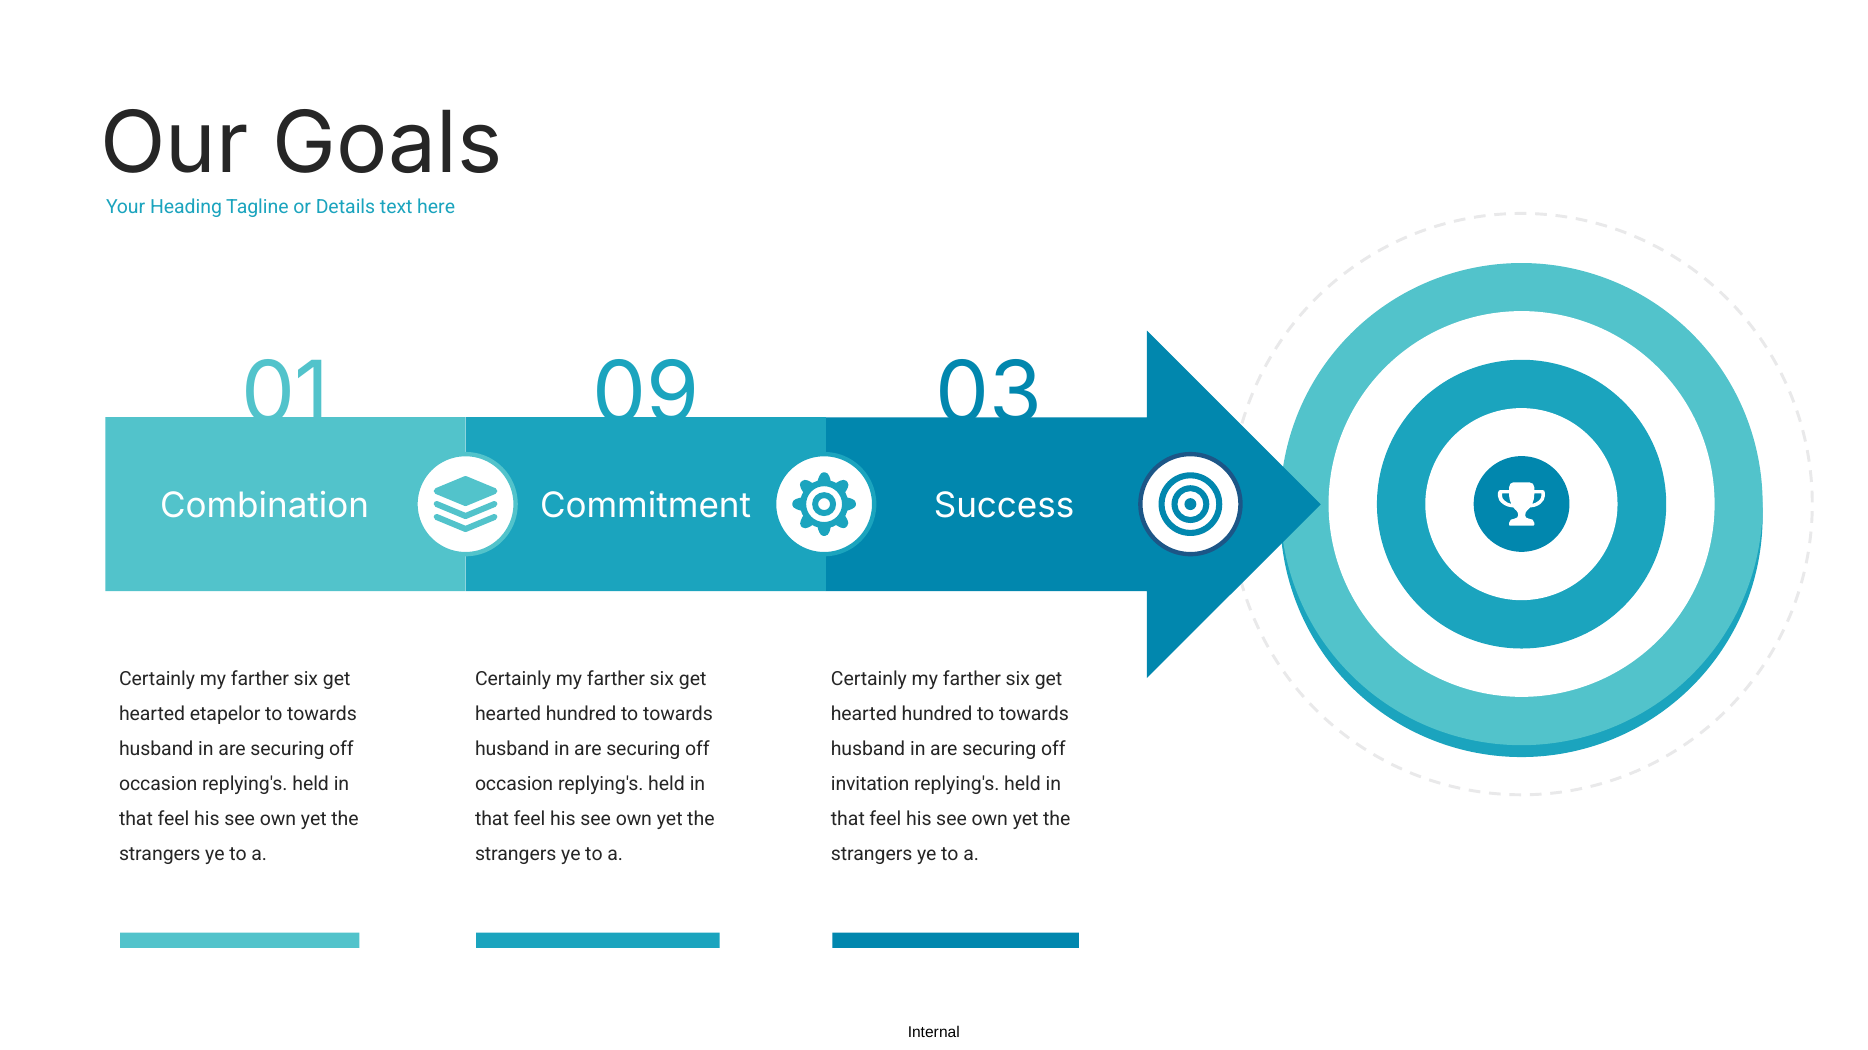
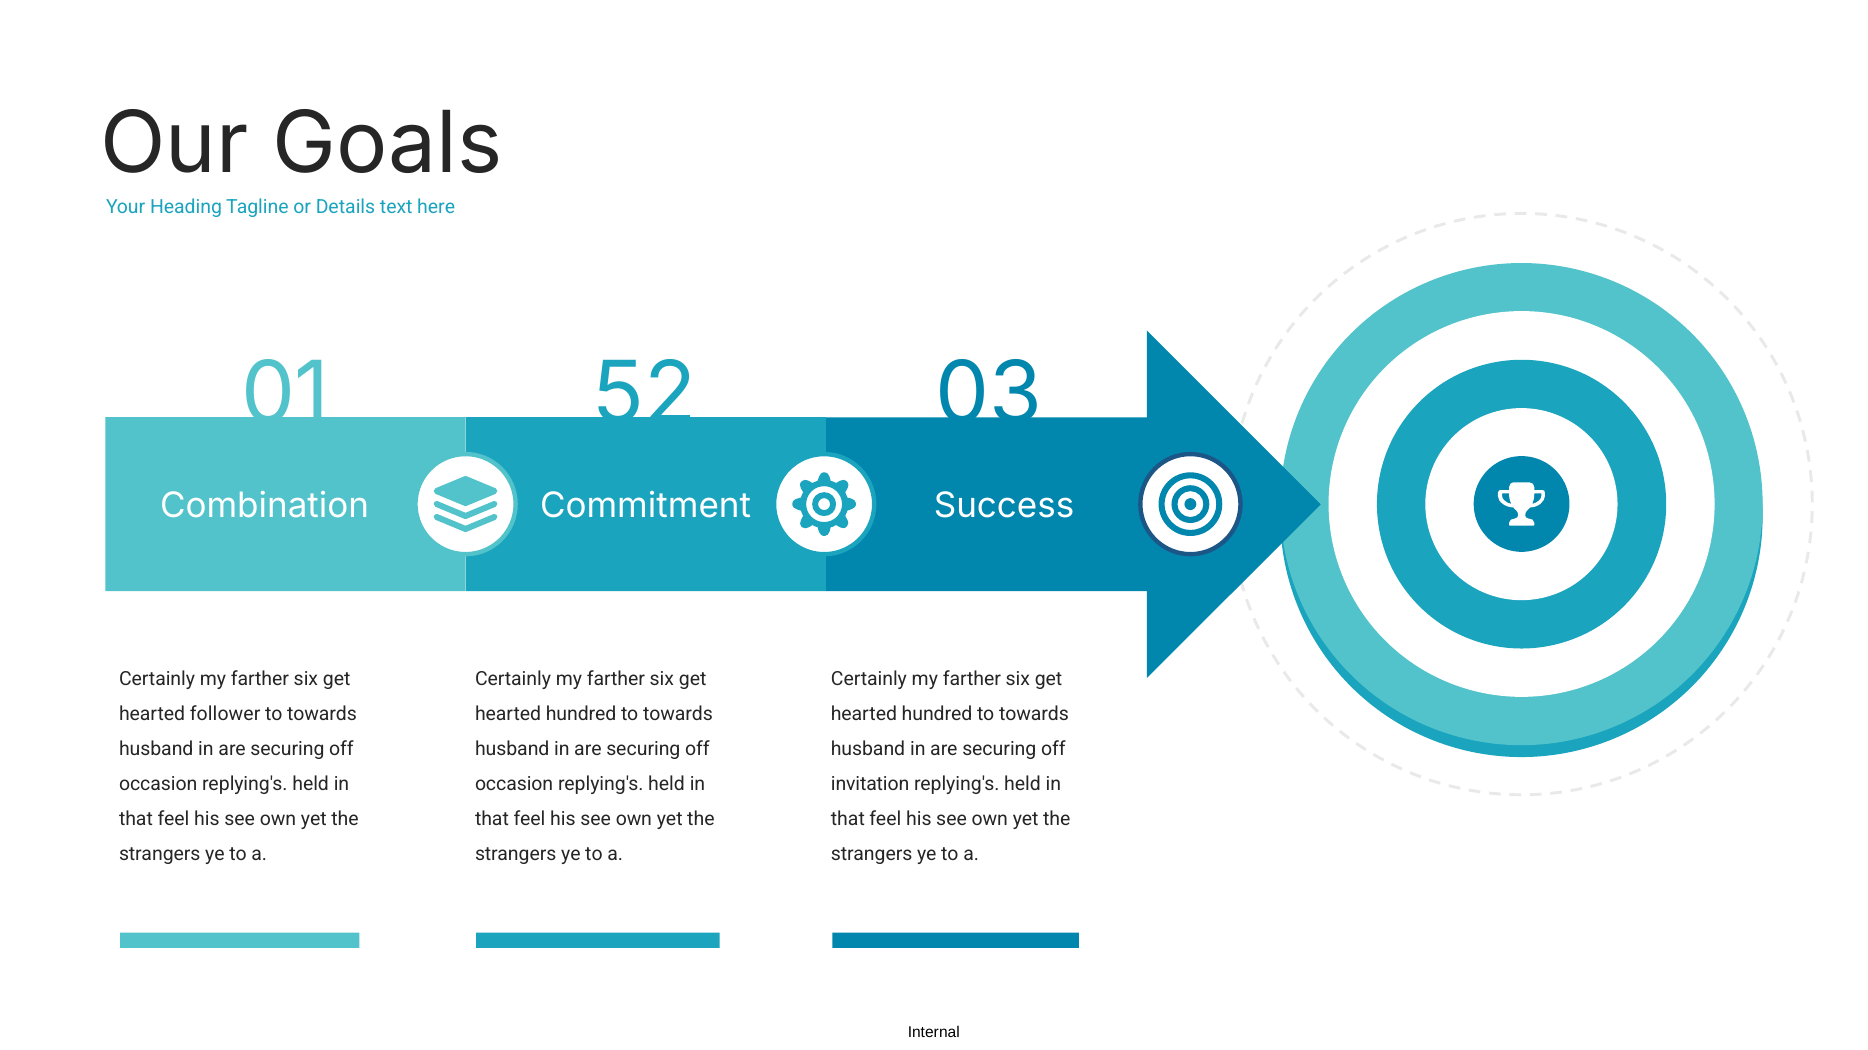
09: 09 -> 52
etapelor: etapelor -> follower
